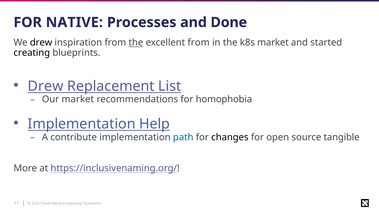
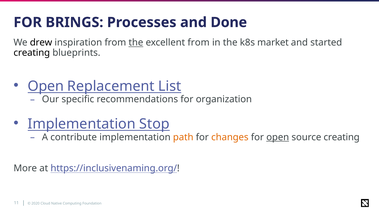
FOR NATIVE: NATIVE -> BRINGS
Drew at (46, 86): Drew -> Open
Our market: market -> specific
homophobia: homophobia -> organization
Help: Help -> Stop
path colour: blue -> orange
changes colour: black -> orange
open at (278, 137) underline: none -> present
source tangible: tangible -> creating
